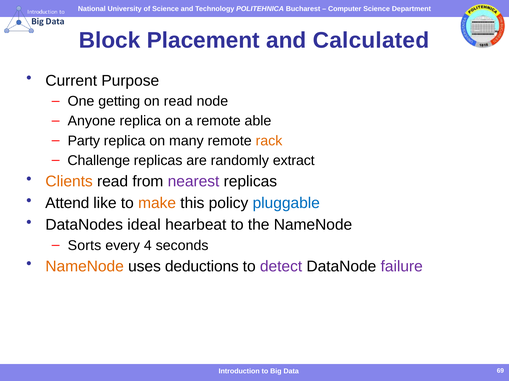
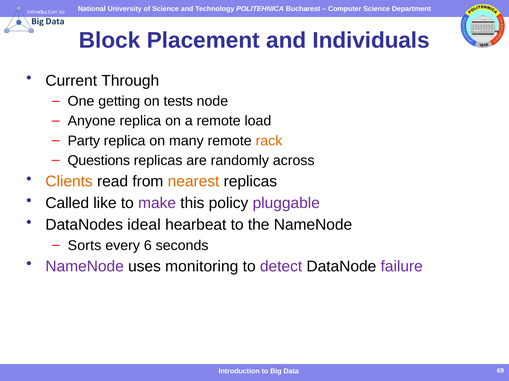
Calculated: Calculated -> Individuals
Purpose: Purpose -> Through
on read: read -> tests
able: able -> load
Challenge: Challenge -> Questions
extract: extract -> across
nearest colour: purple -> orange
Attend: Attend -> Called
make colour: orange -> purple
pluggable colour: blue -> purple
4: 4 -> 6
NameNode at (85, 267) colour: orange -> purple
deductions: deductions -> monitoring
